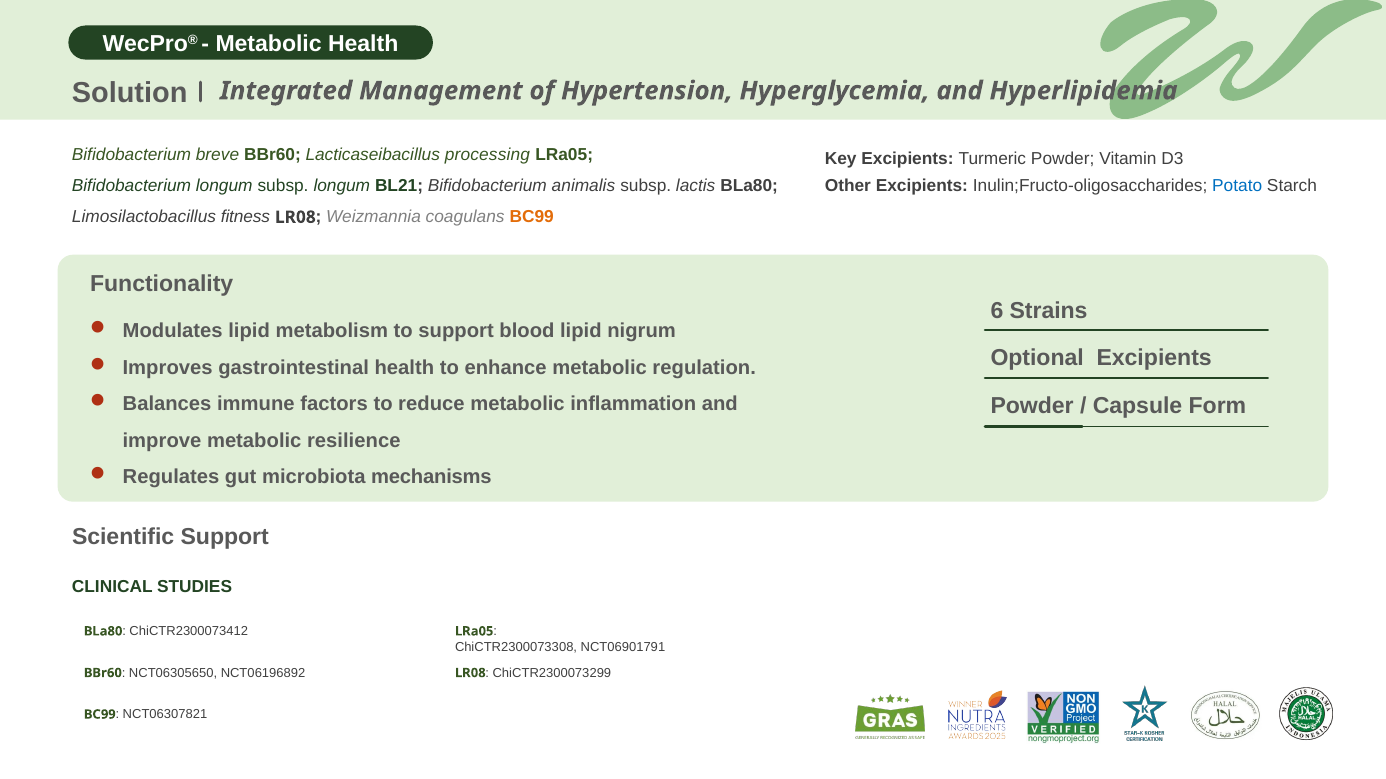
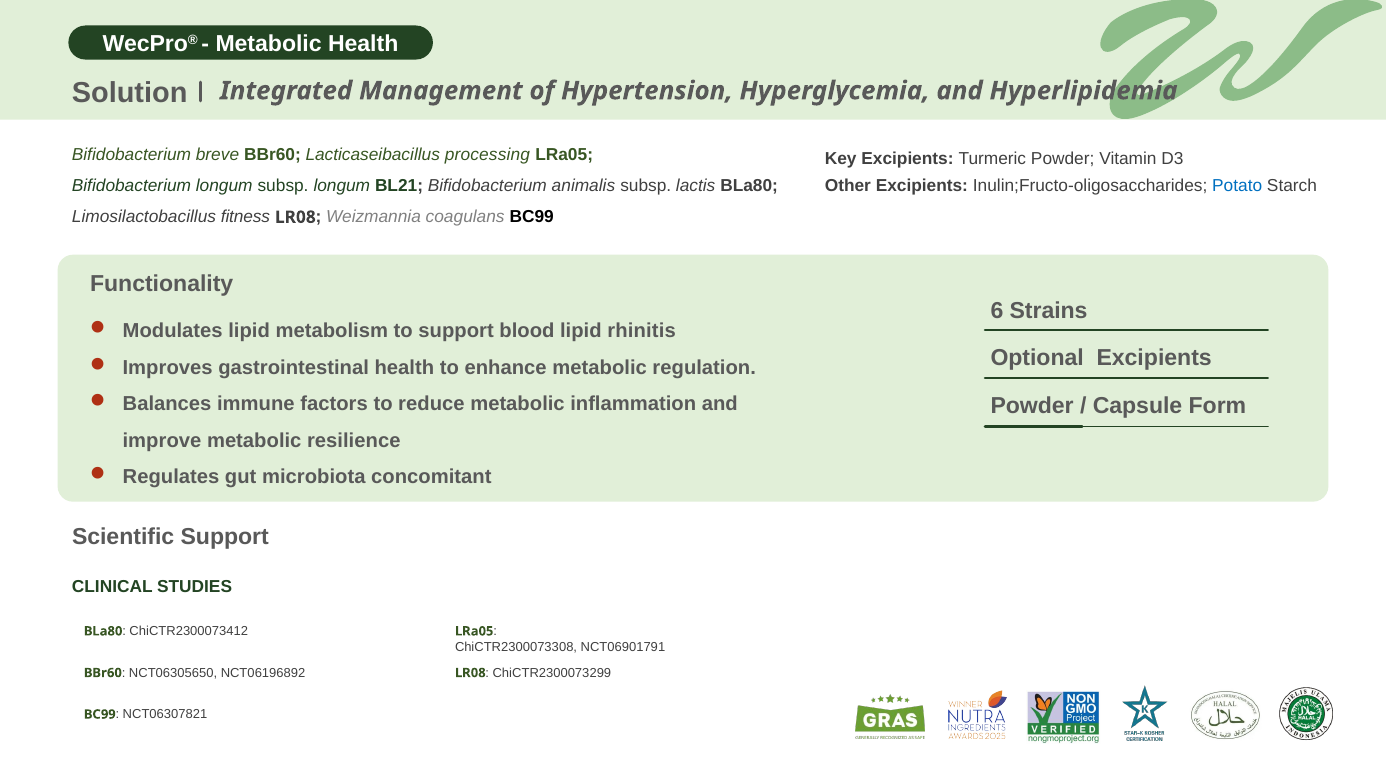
BC99 at (532, 217) colour: orange -> black
nigrum: nigrum -> rhinitis
mechanisms: mechanisms -> concomitant
